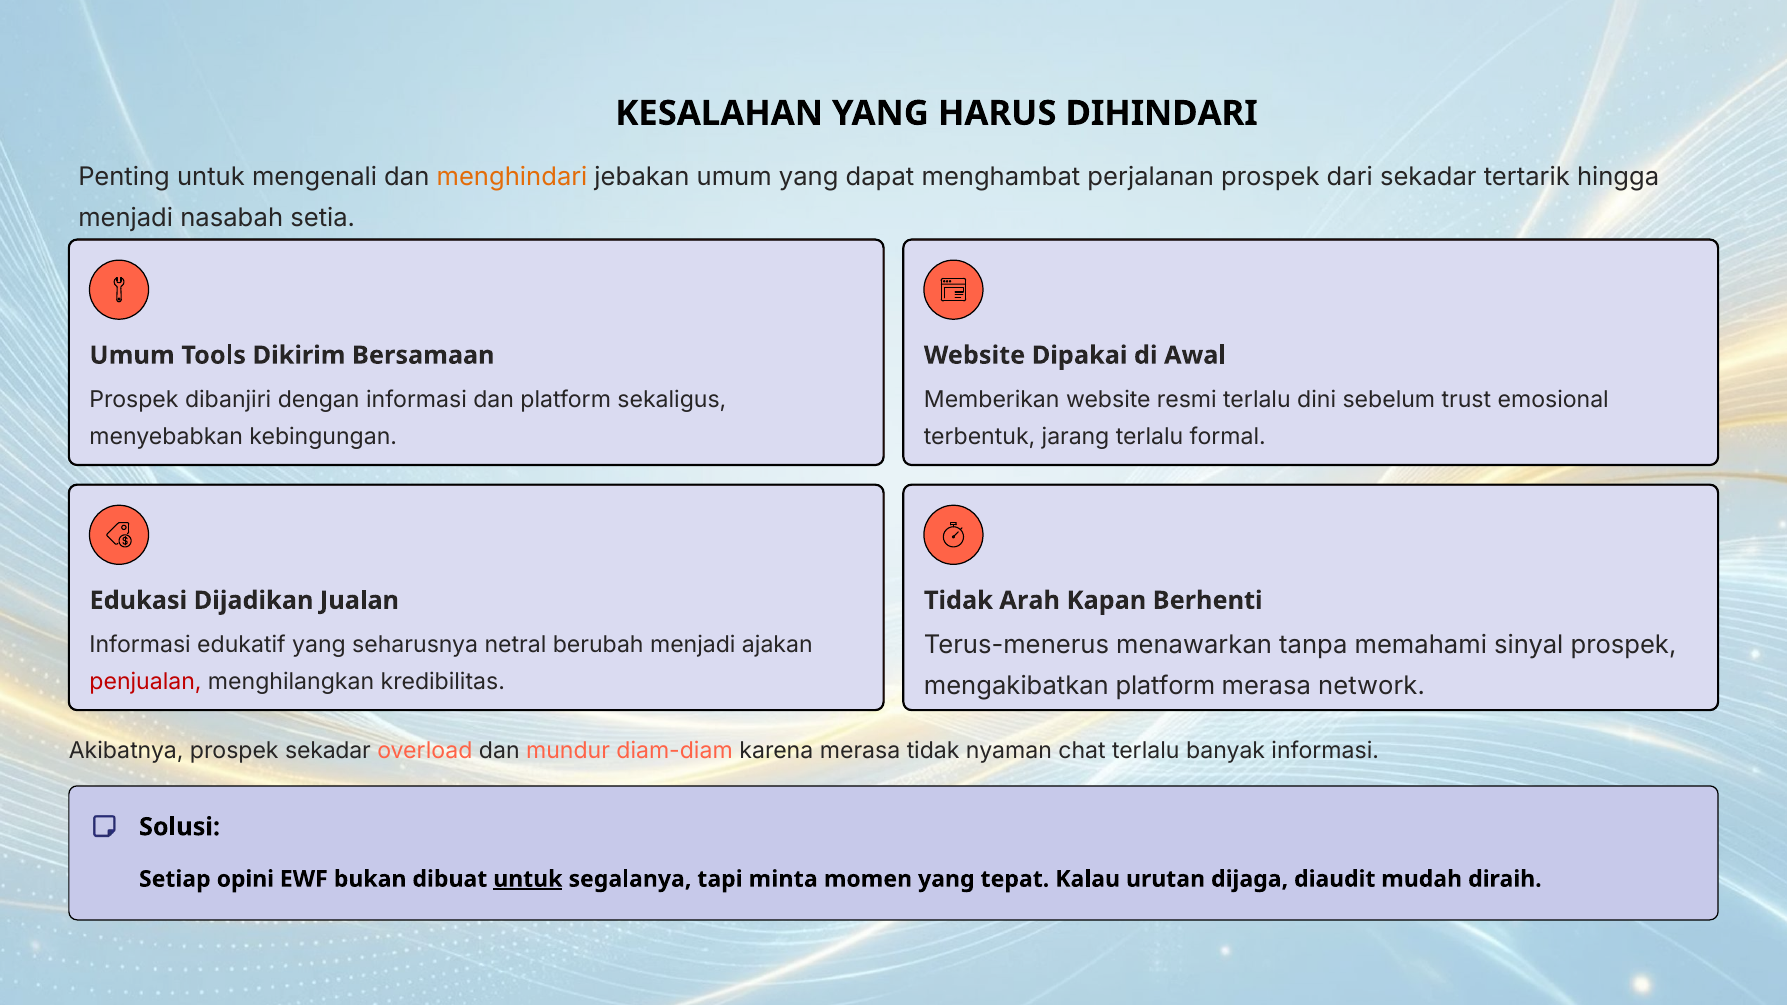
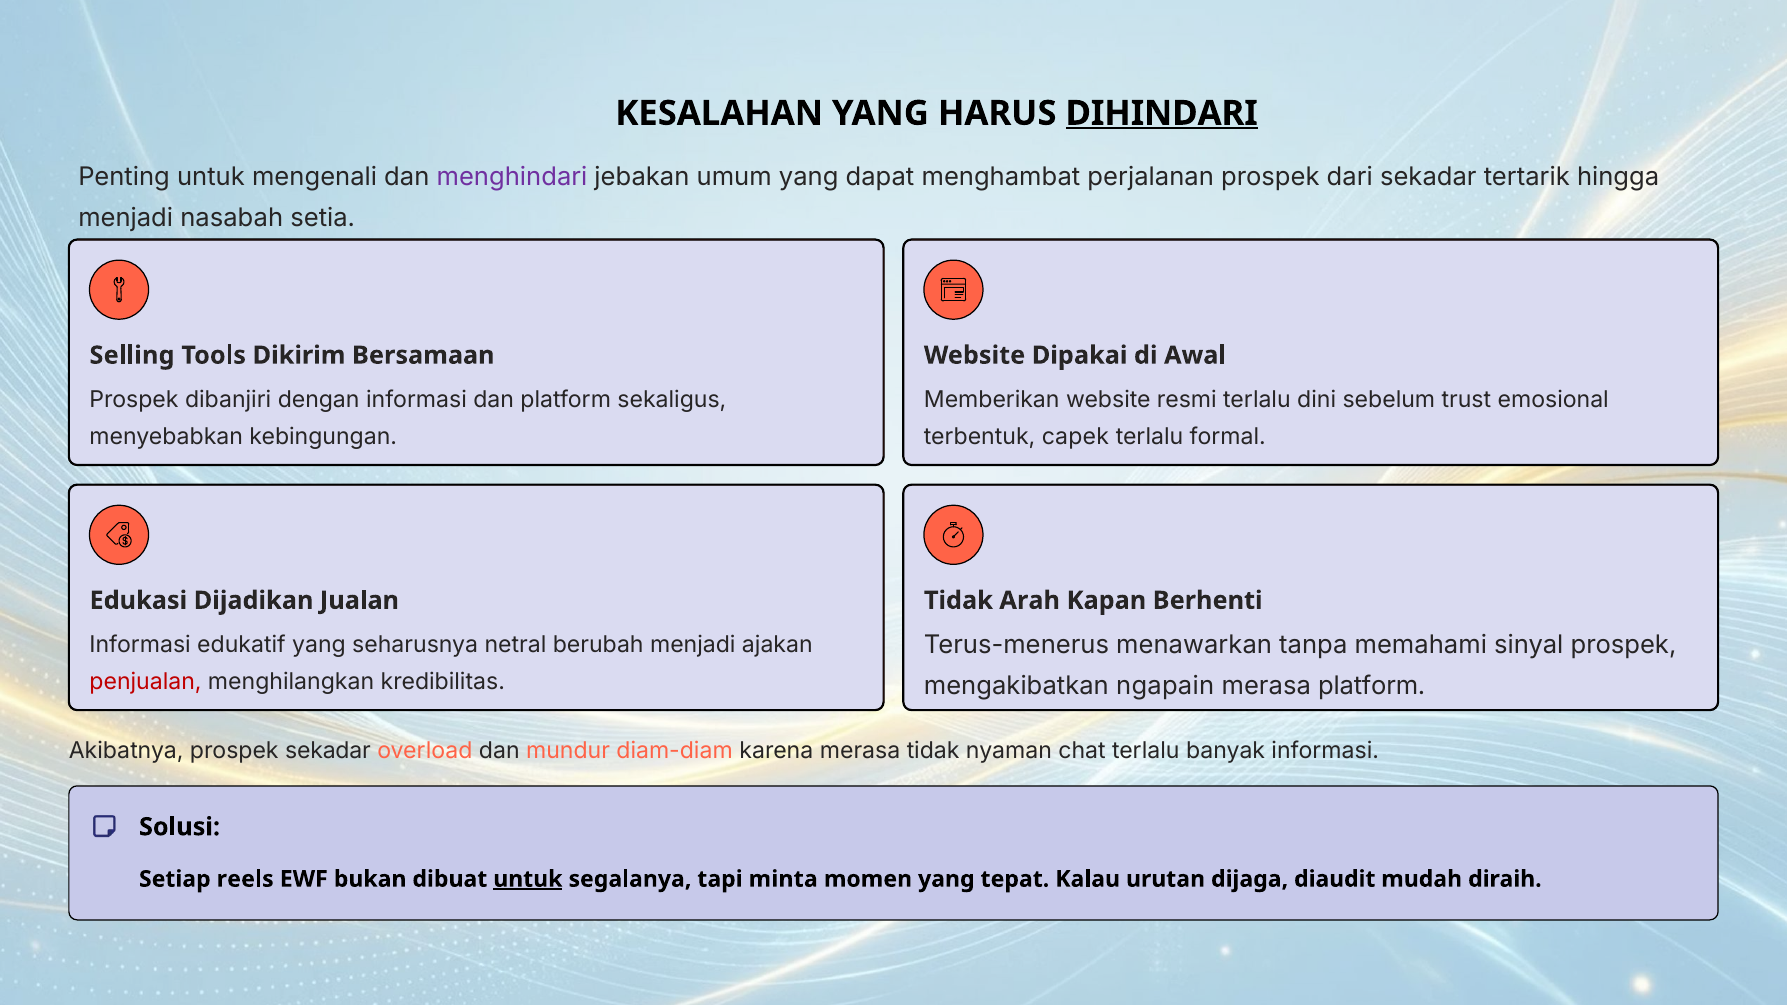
DIHINDARI underline: none -> present
menghindari colour: orange -> purple
Umum at (132, 355): Umum -> Selling
jarang: jarang -> capek
mengakibatkan platform: platform -> ngapain
merasa network: network -> platform
opini: opini -> reels
